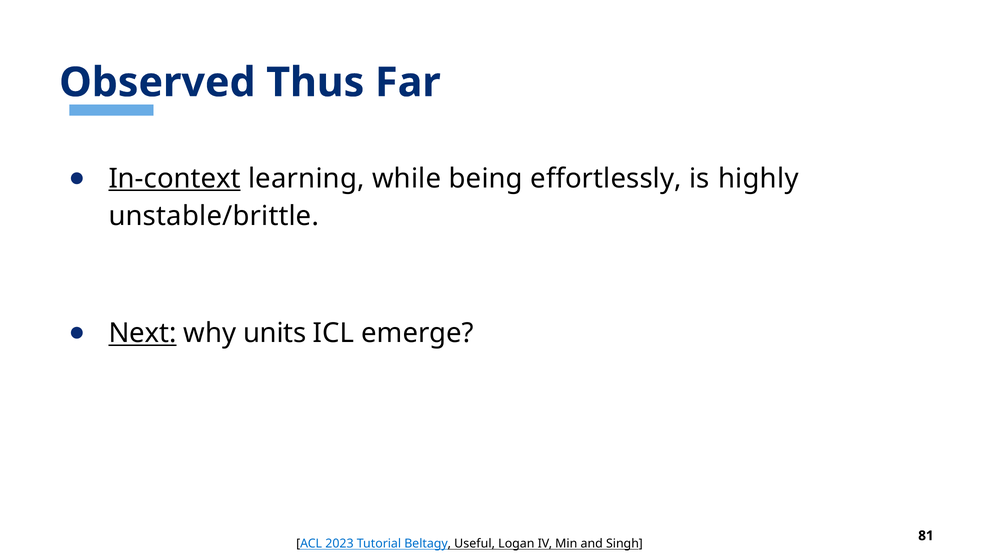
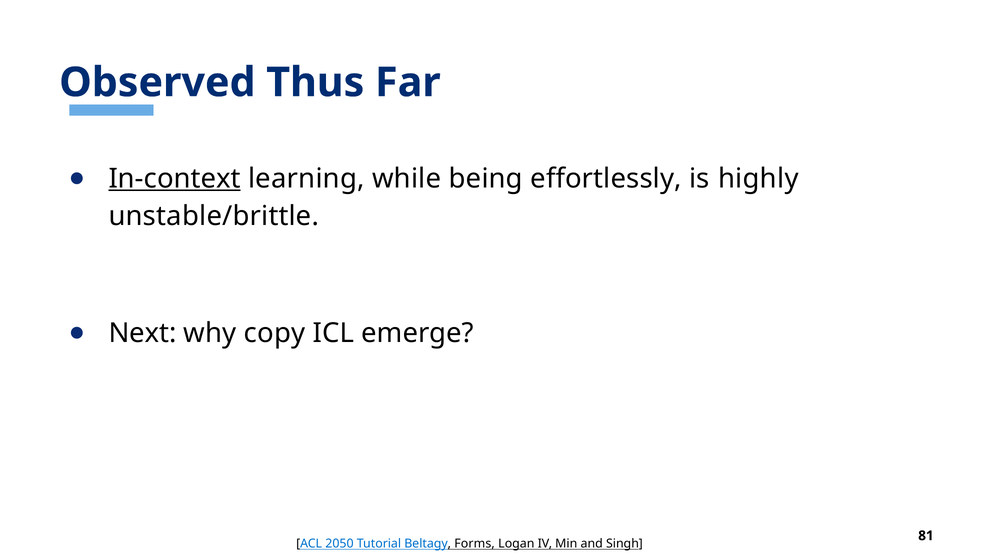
Next underline: present -> none
units: units -> copy
2023: 2023 -> 2050
Useful: Useful -> Forms
